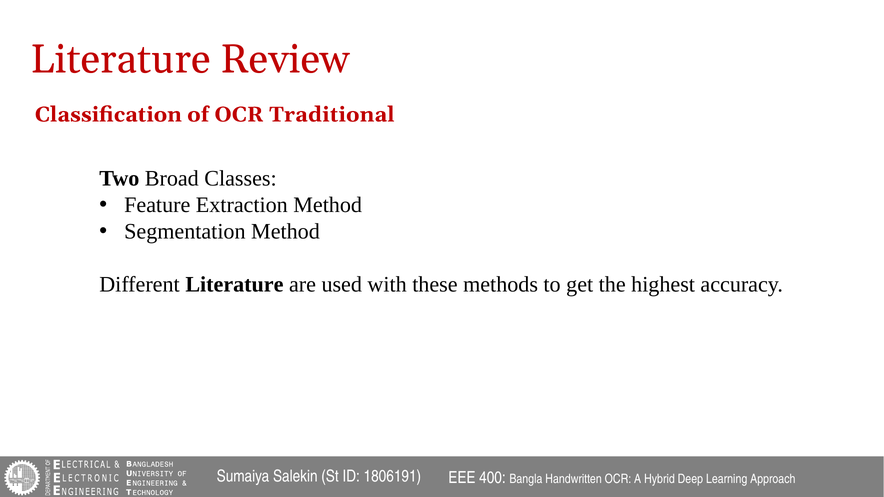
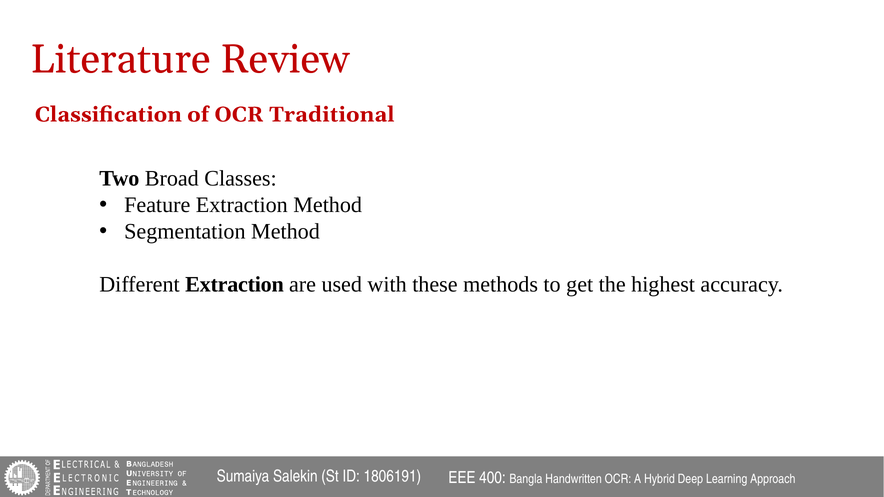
Different Literature: Literature -> Extraction
